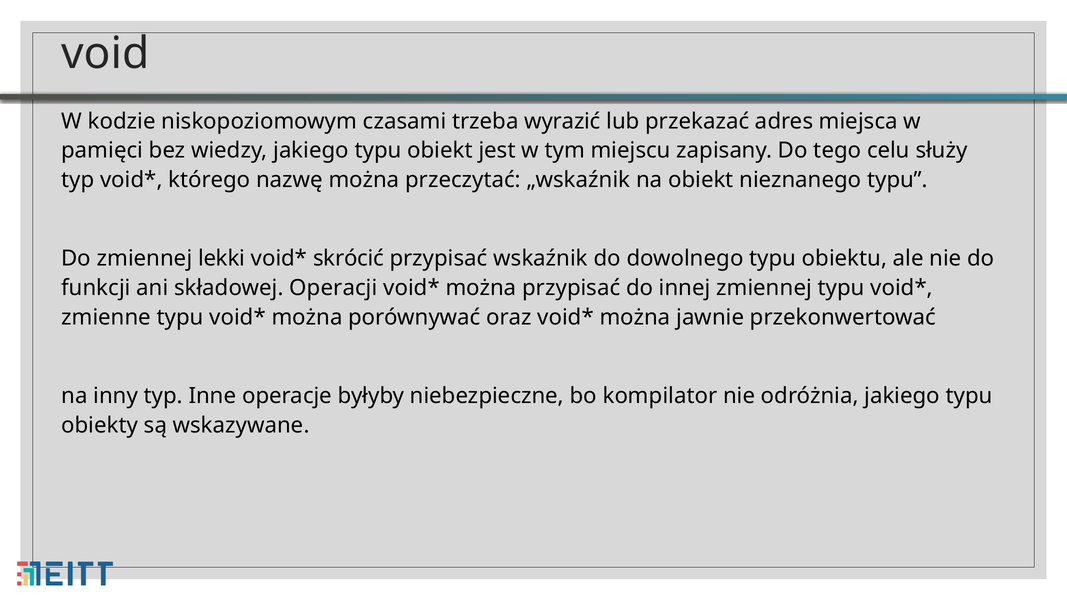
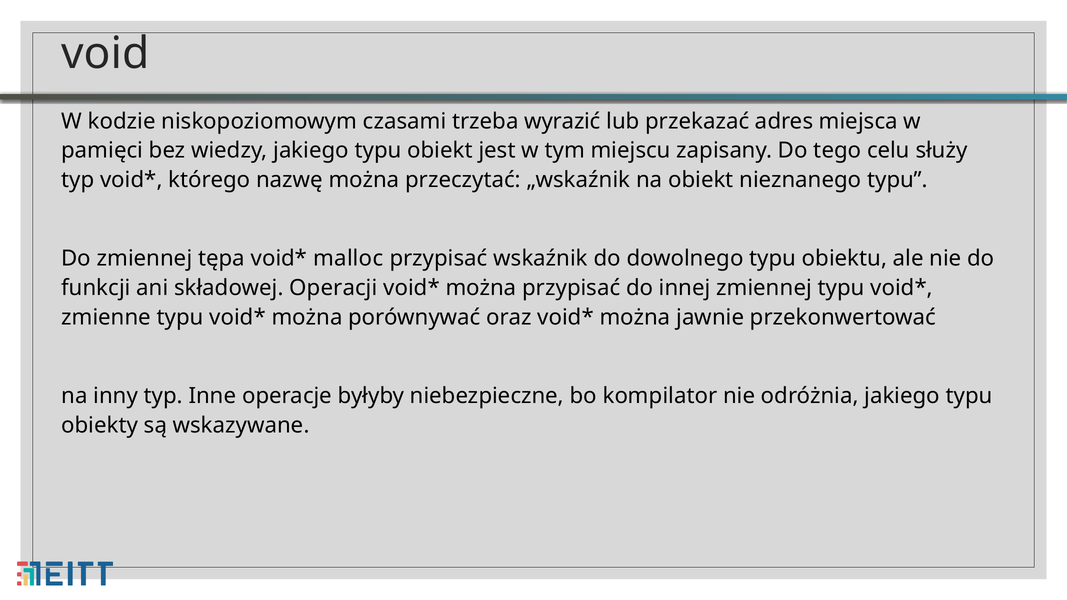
lekki: lekki -> tępa
skrócić: skrócić -> malloc
